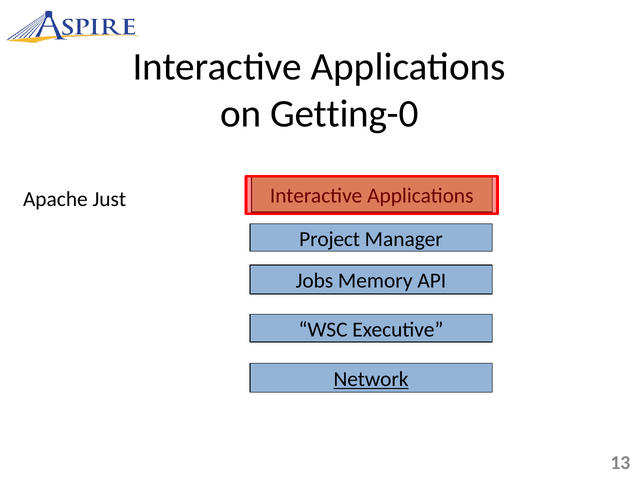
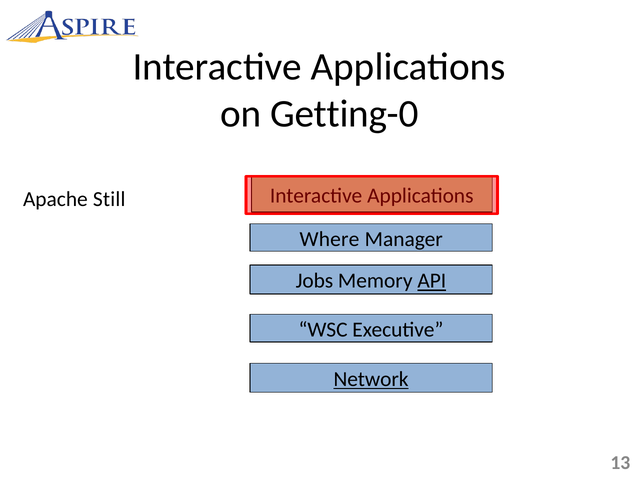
Just: Just -> Still
Project: Project -> Where
API underline: none -> present
